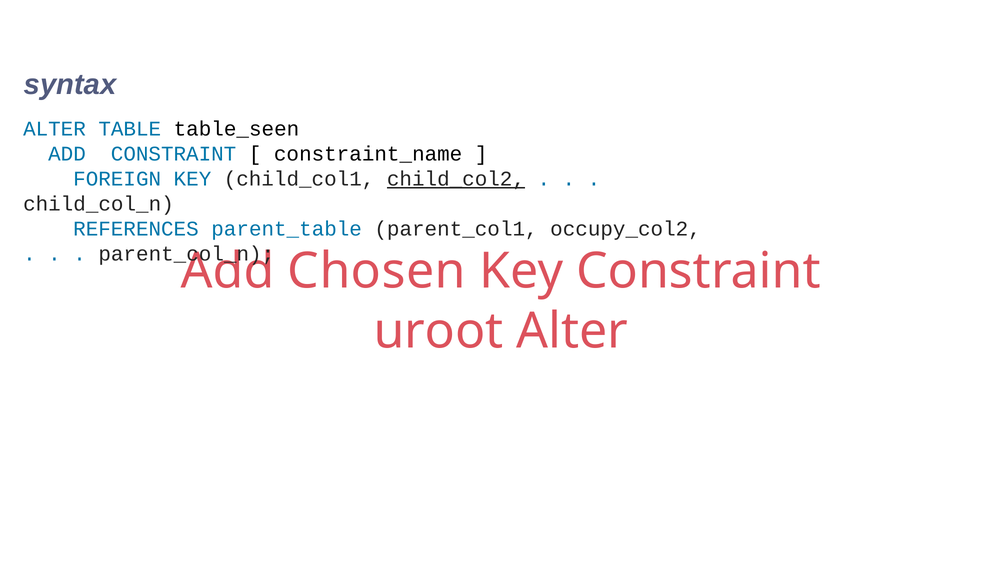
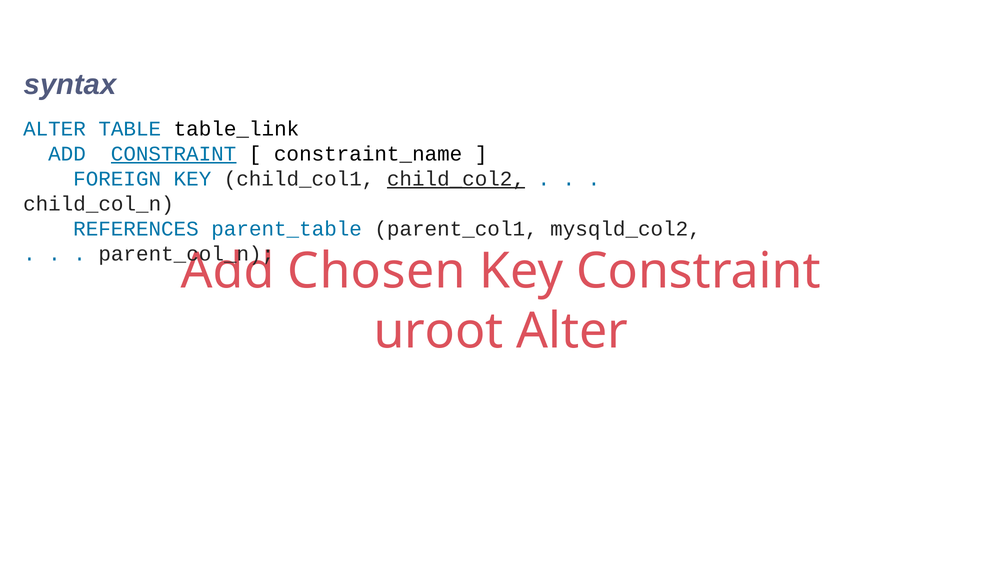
table_seen: table_seen -> table_link
CONSTRAINT at (174, 154) underline: none -> present
occupy_col2: occupy_col2 -> mysqld_col2
